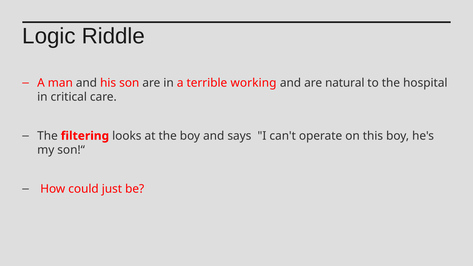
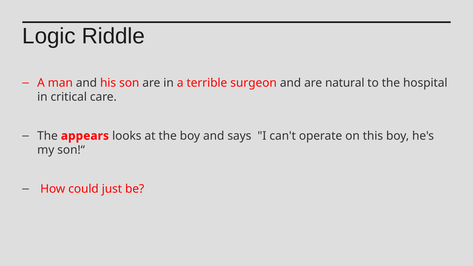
working: working -> surgeon
filtering: filtering -> appears
